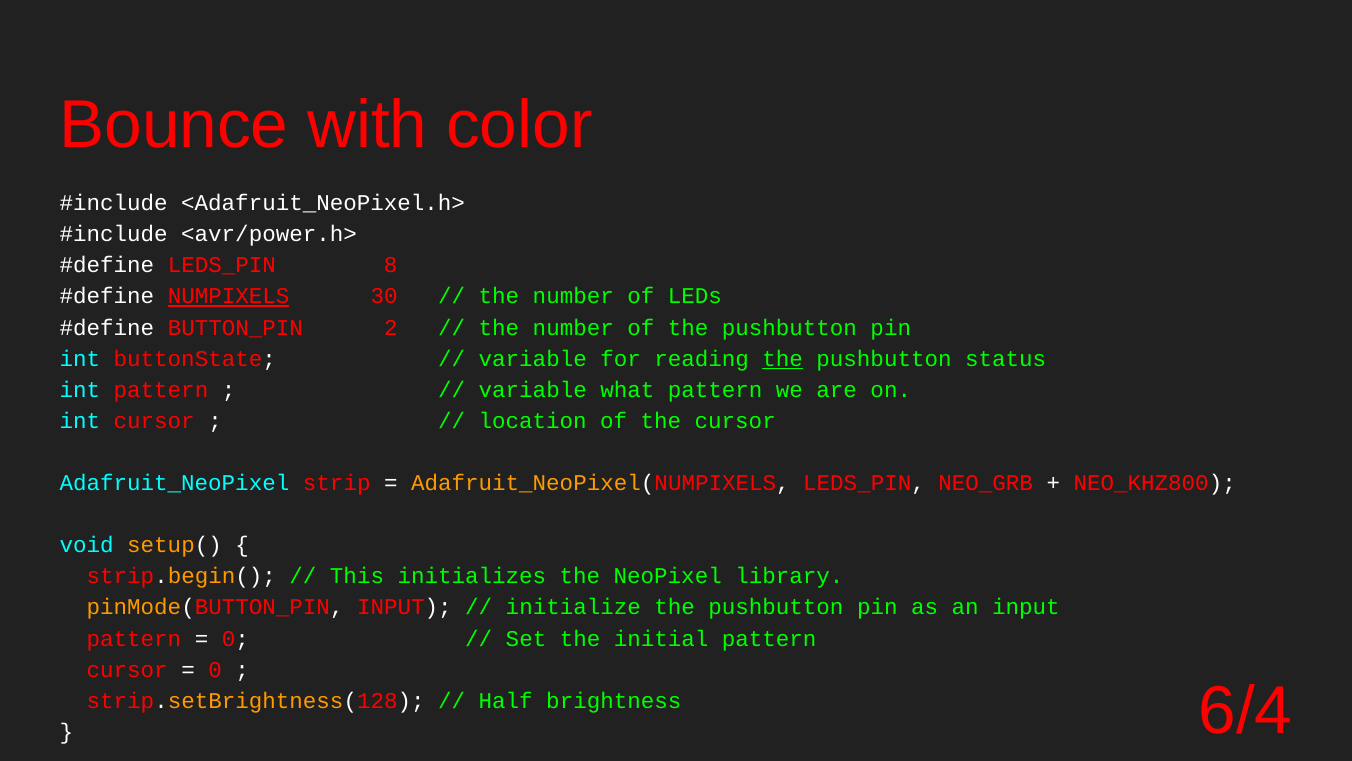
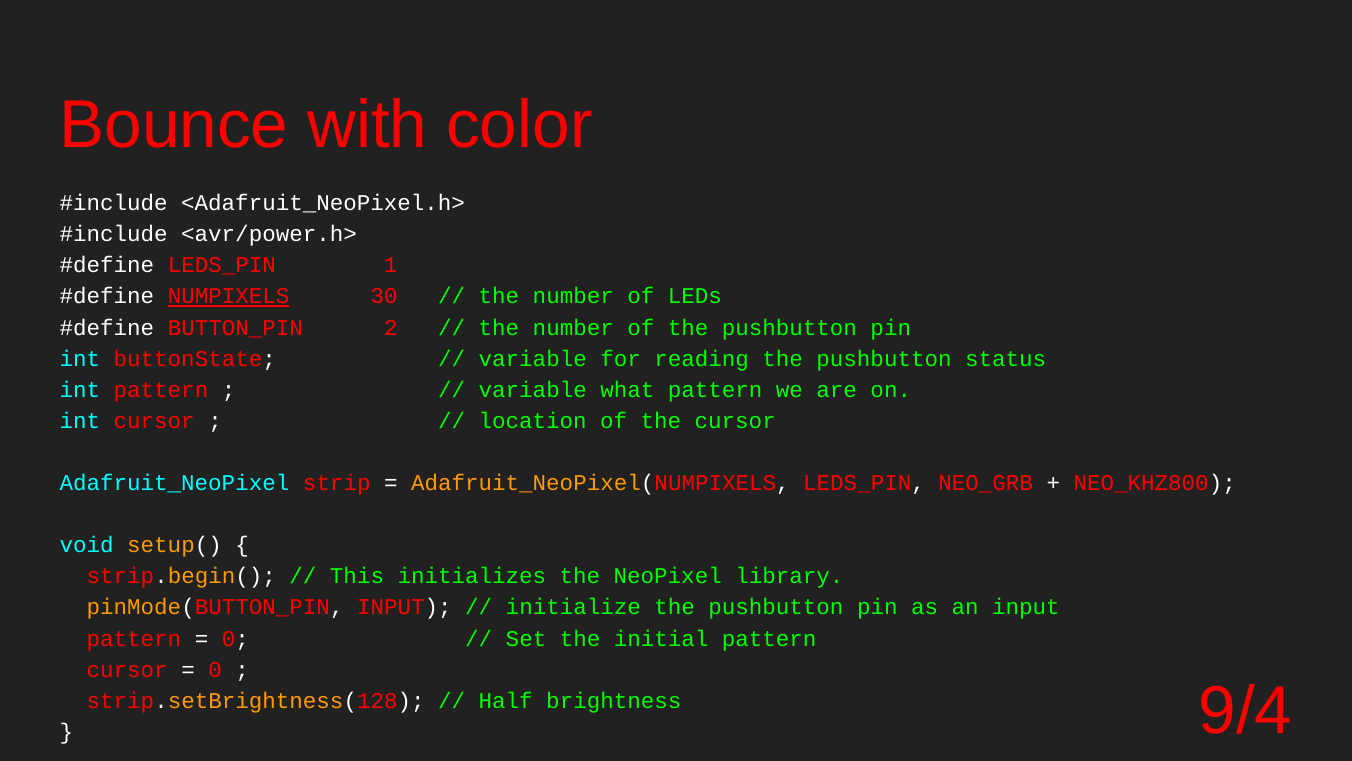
8: 8 -> 1
the at (783, 358) underline: present -> none
6/4: 6/4 -> 9/4
